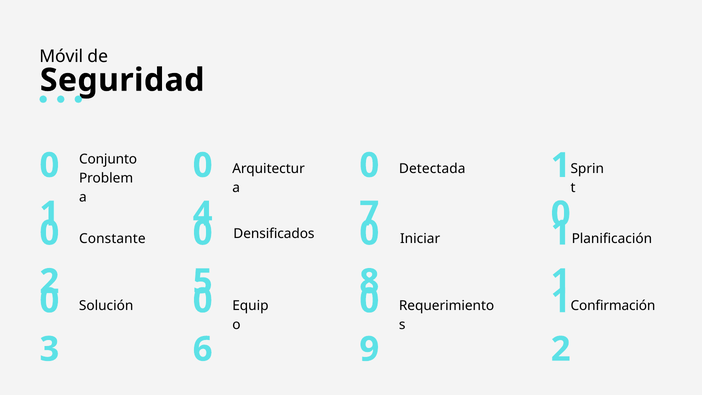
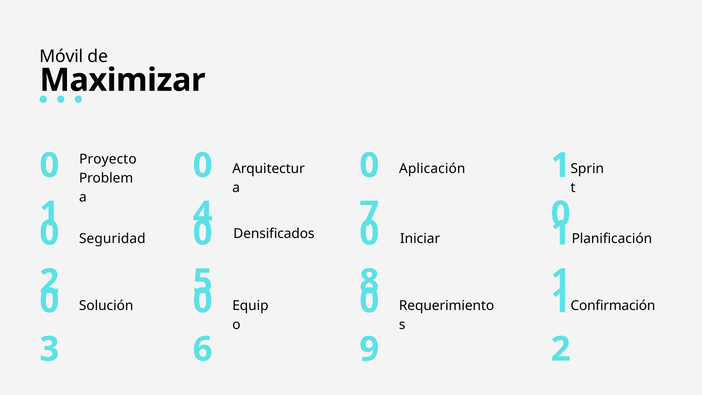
Seguridad: Seguridad -> Maximizar
Conjunto: Conjunto -> Proyecto
Detectada: Detectada -> Aplicación
Constante: Constante -> Seguridad
